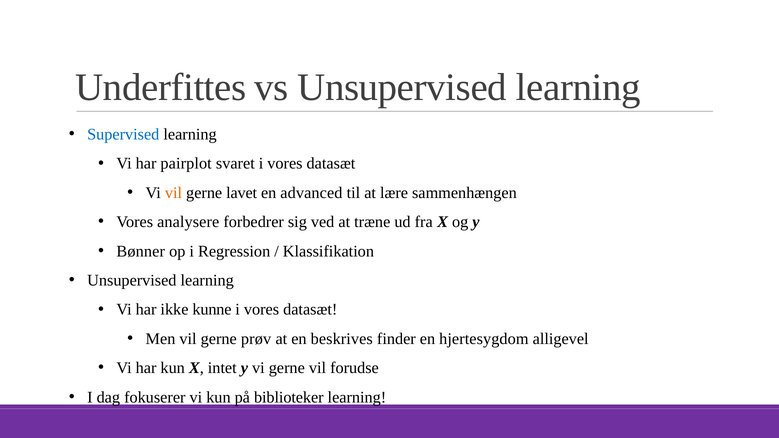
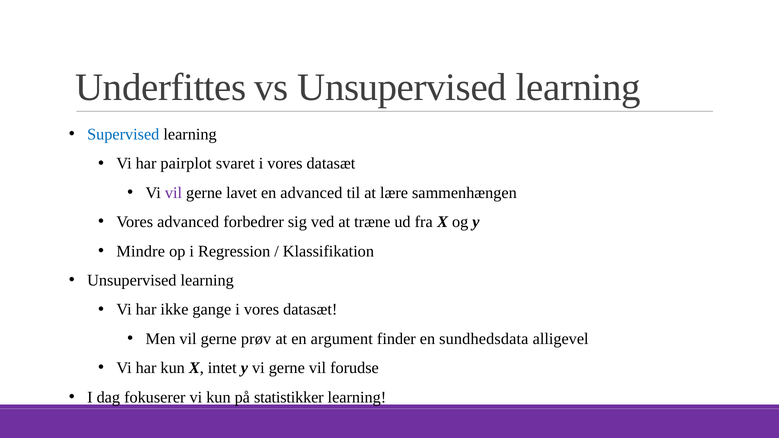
vil at (173, 193) colour: orange -> purple
Vores analysere: analysere -> advanced
Bønner: Bønner -> Mindre
kunne: kunne -> gange
beskrives: beskrives -> argument
hjertesygdom: hjertesygdom -> sundhedsdata
biblioteker: biblioteker -> statistikker
